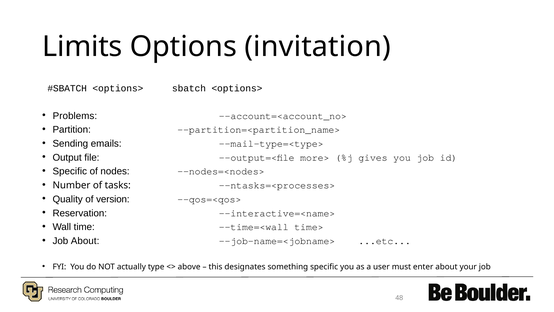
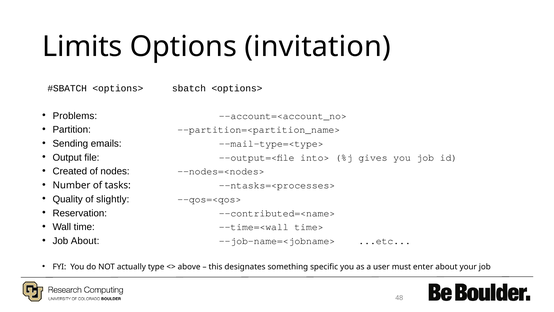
more>: more> -> into>
Specific at (70, 171): Specific -> Created
version: version -> slightly
--interactive=<name>: --interactive=<name> -> --contributed=<name>
